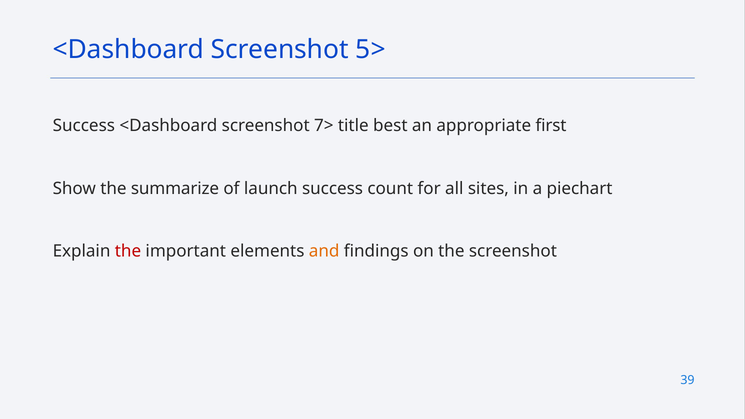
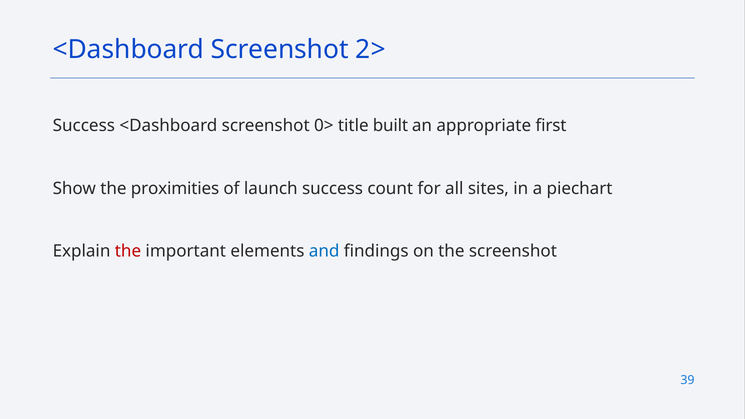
5>: 5> -> 2>
7>: 7> -> 0>
best: best -> built
summarize: summarize -> proximities
and colour: orange -> blue
